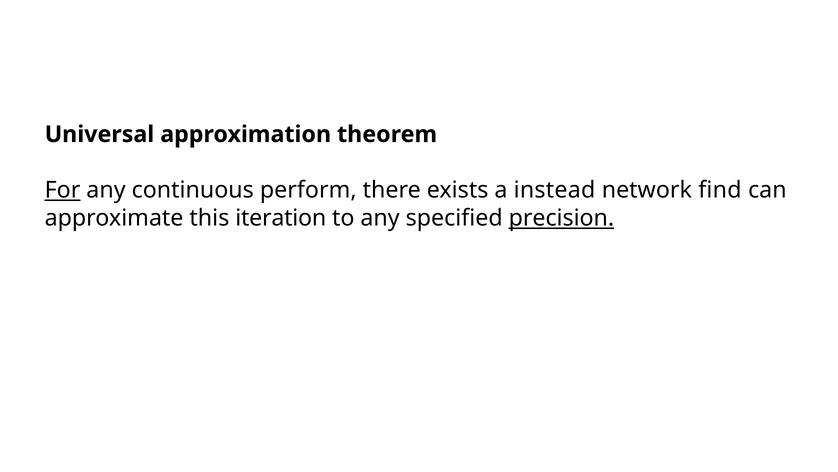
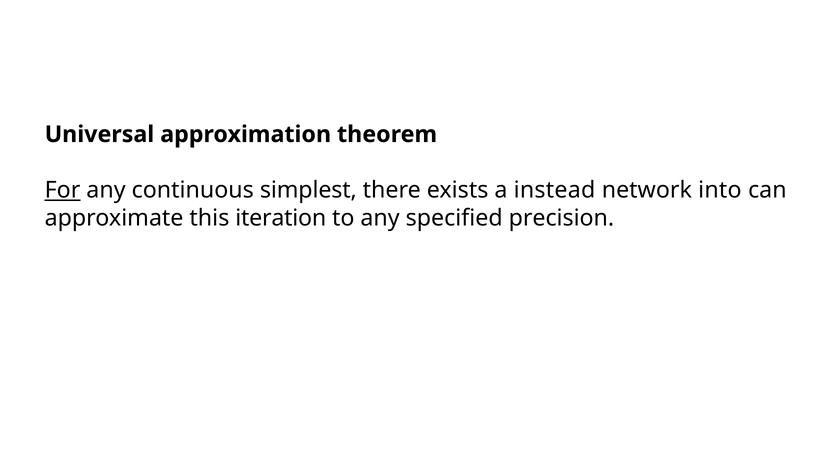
perform: perform -> simplest
find: find -> into
precision underline: present -> none
